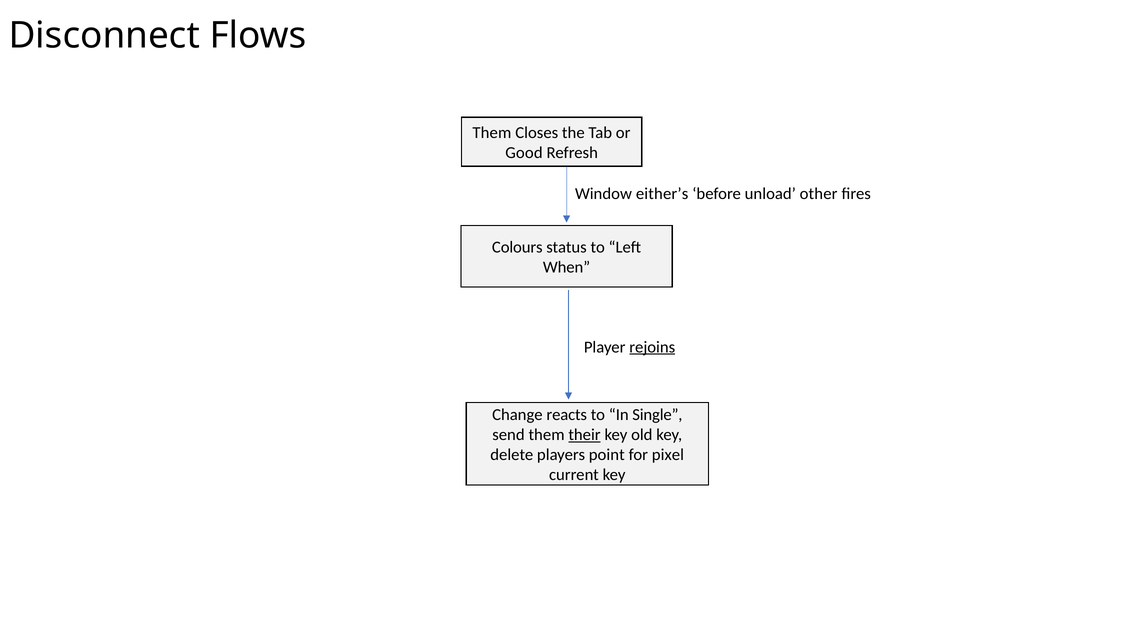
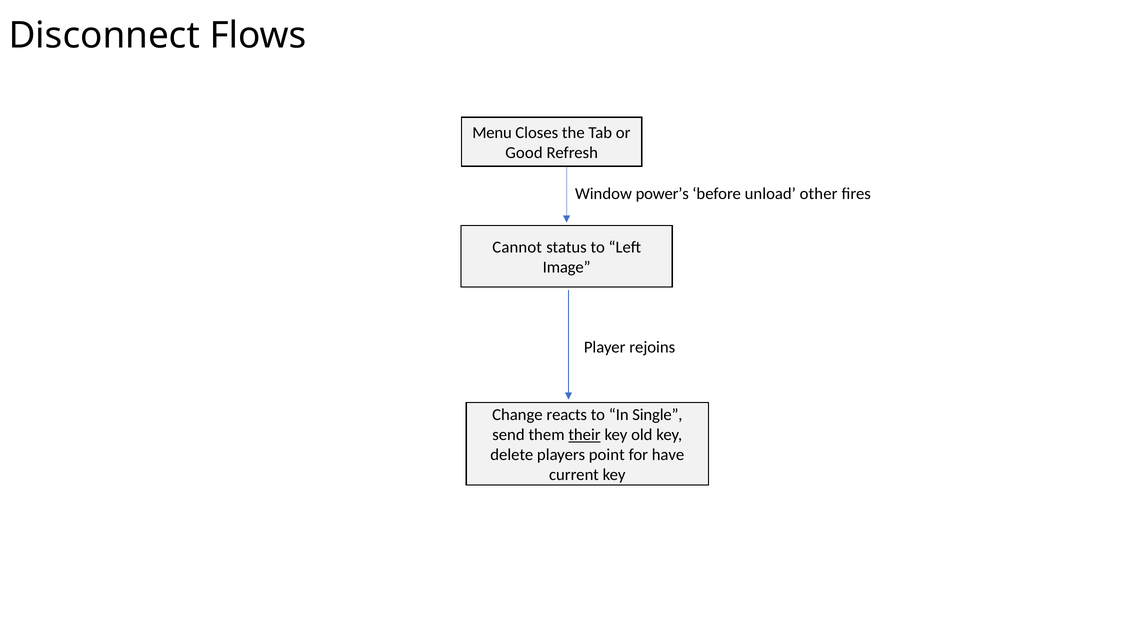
Them at (492, 133): Them -> Menu
either’s: either’s -> power’s
Colours: Colours -> Cannot
When: When -> Image
rejoins underline: present -> none
pixel: pixel -> have
